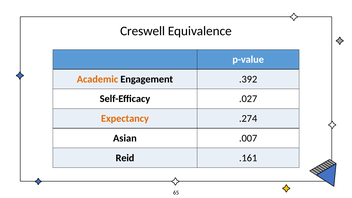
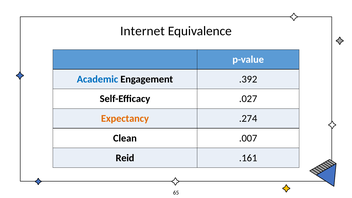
Creswell: Creswell -> Internet
Academic colour: orange -> blue
Asian: Asian -> Clean
